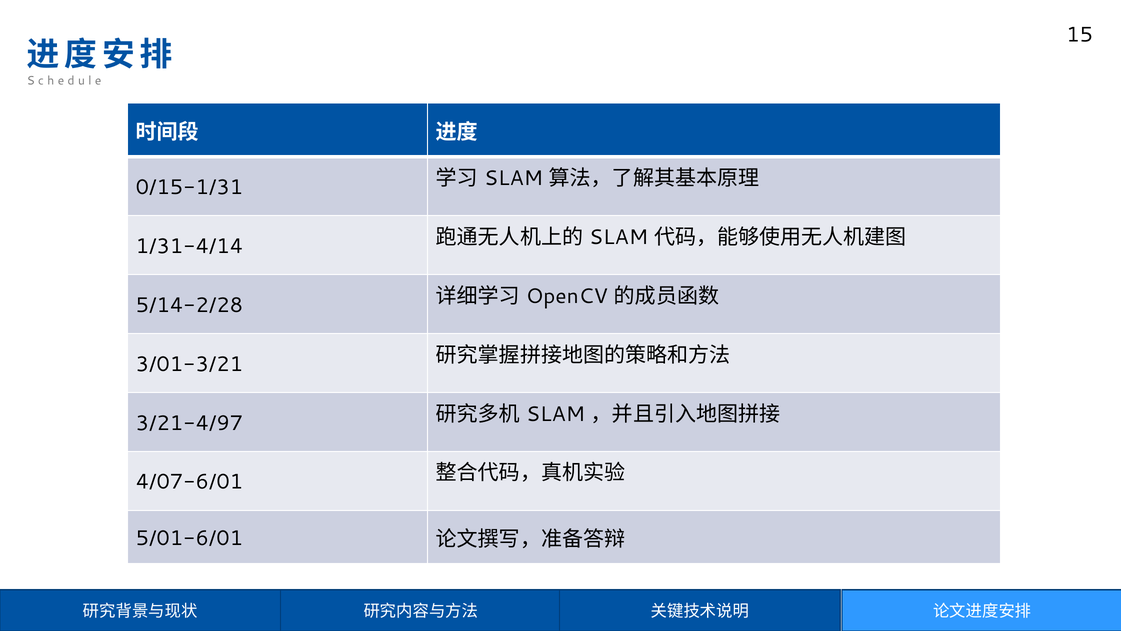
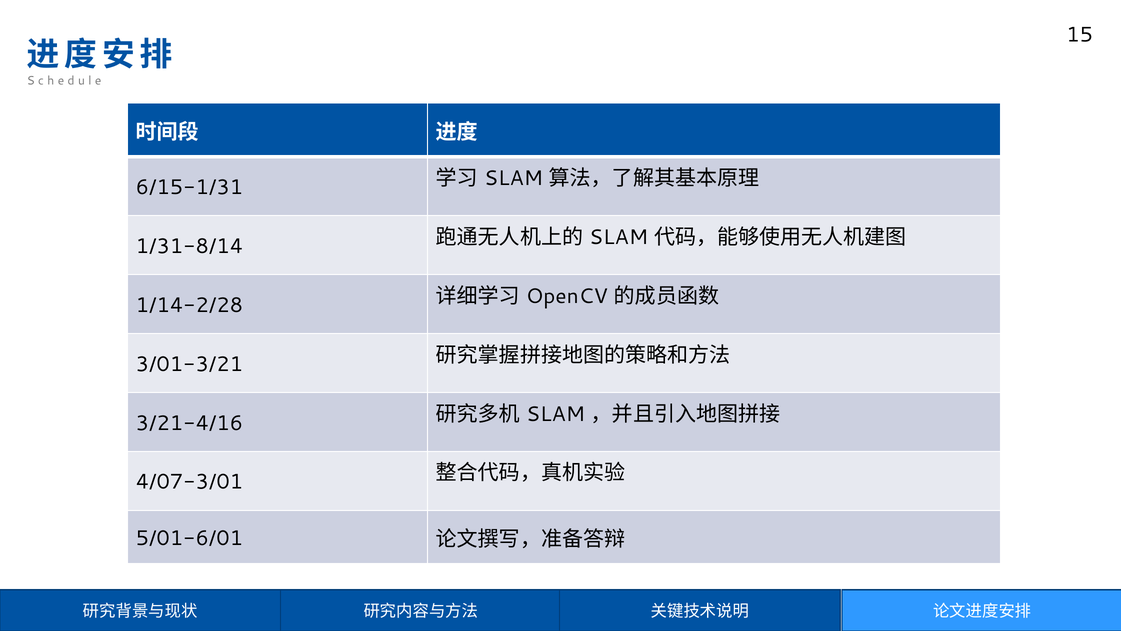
0/15-1/31: 0/15-1/31 -> 6/15-1/31
1/31-4/14: 1/31-4/14 -> 1/31-8/14
5/14-2/28: 5/14-2/28 -> 1/14-2/28
3/21-4/97: 3/21-4/97 -> 3/21-4/16
4/07-6/01: 4/07-6/01 -> 4/07-3/01
